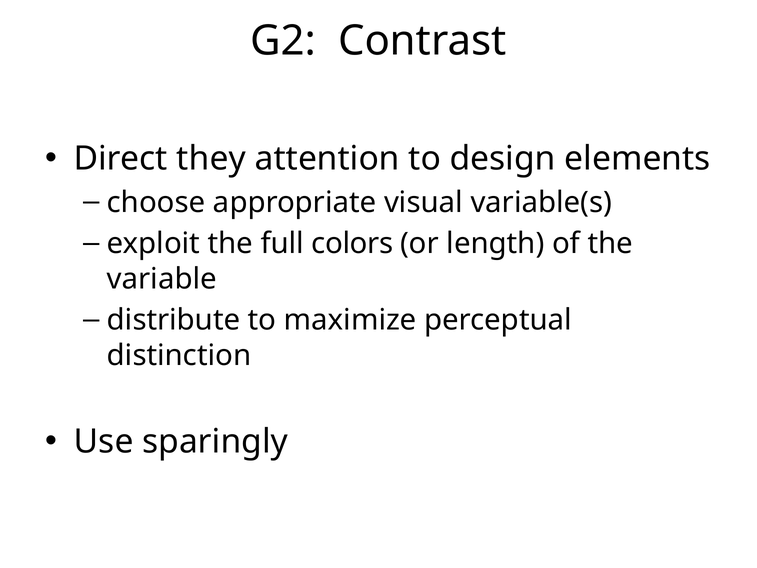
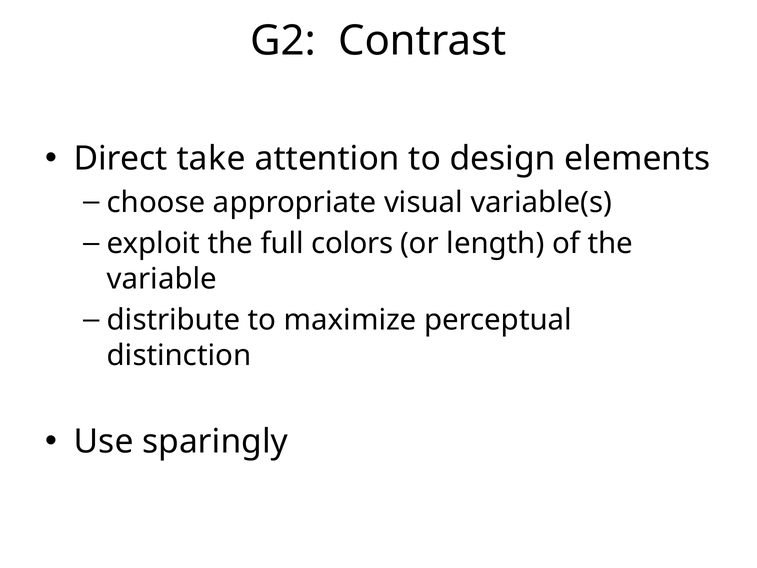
they: they -> take
